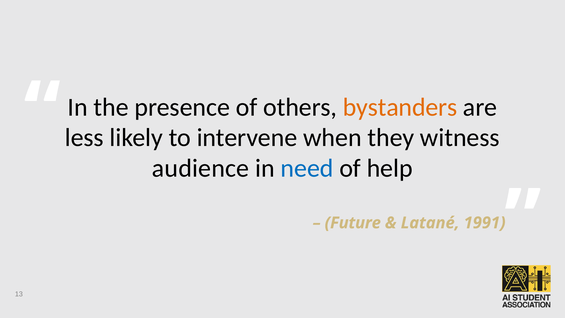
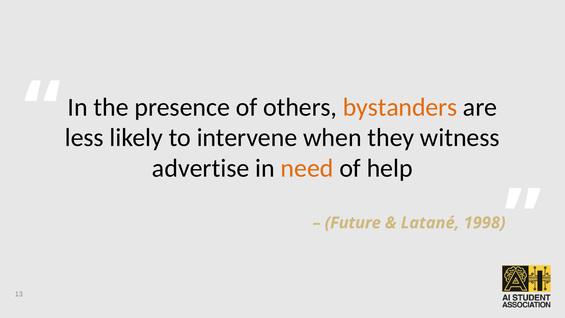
audience: audience -> advertise
need colour: blue -> orange
1991: 1991 -> 1998
